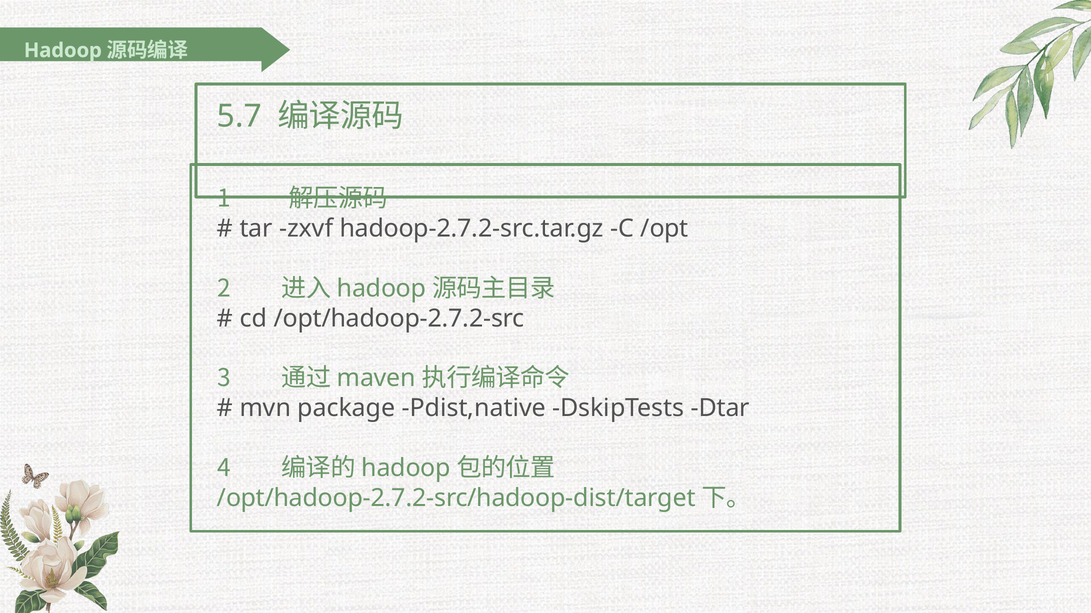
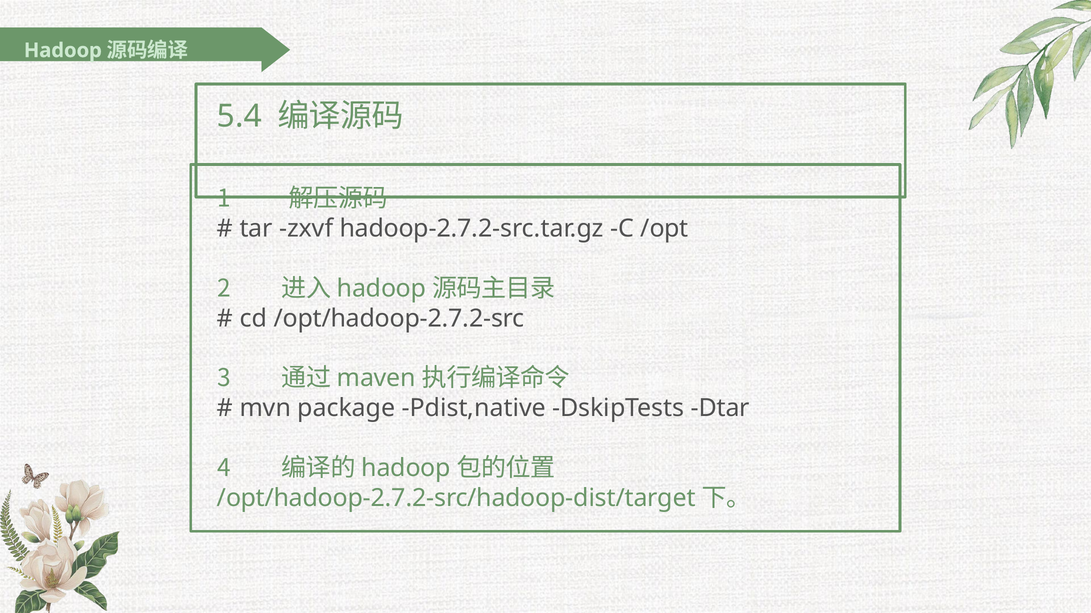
5.7: 5.7 -> 5.4
